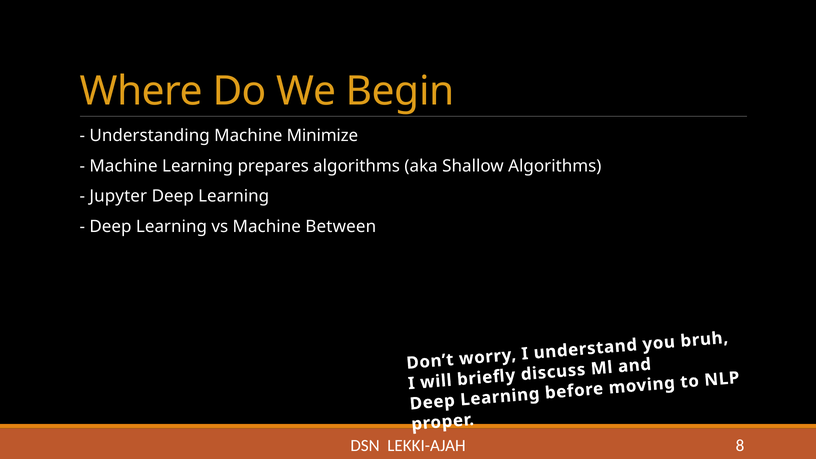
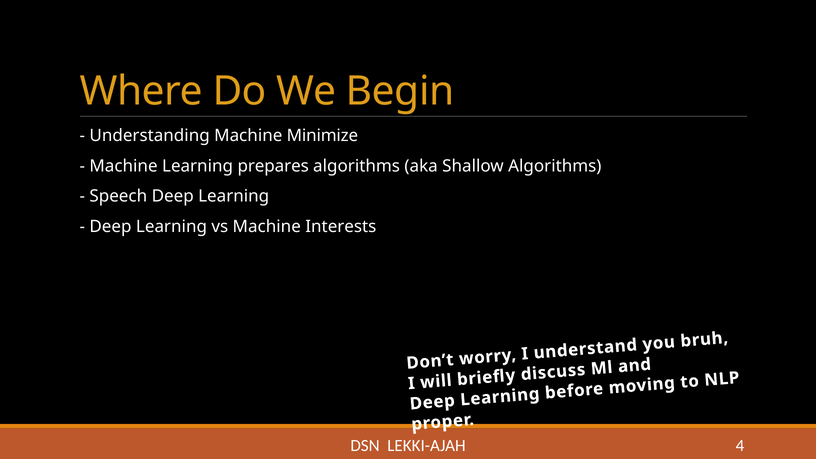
Jupyter: Jupyter -> Speech
Between: Between -> Interests
8: 8 -> 4
